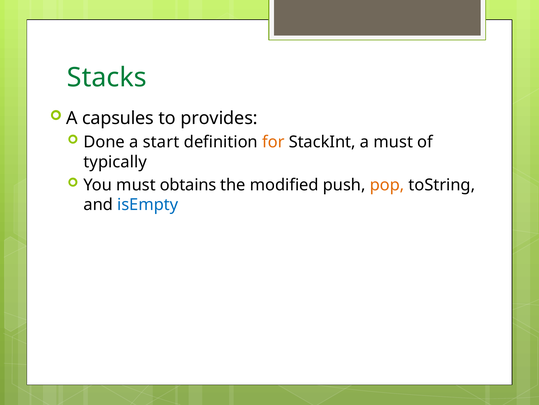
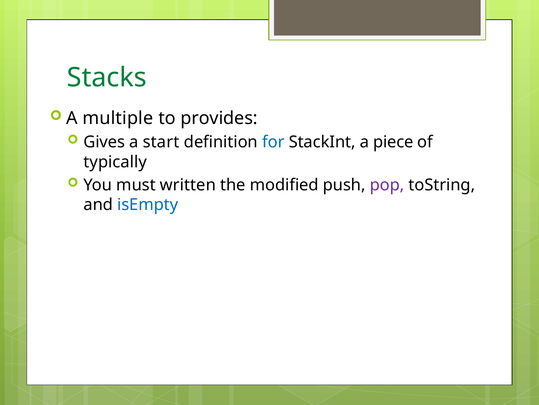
capsules: capsules -> multiple
Done: Done -> Gives
for colour: orange -> blue
a must: must -> piece
obtains: obtains -> written
pop colour: orange -> purple
